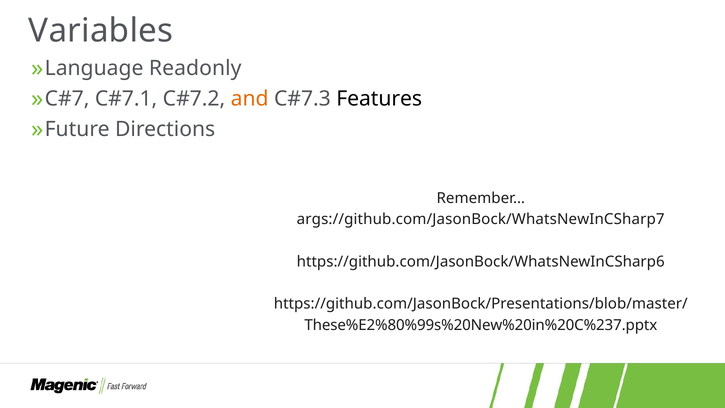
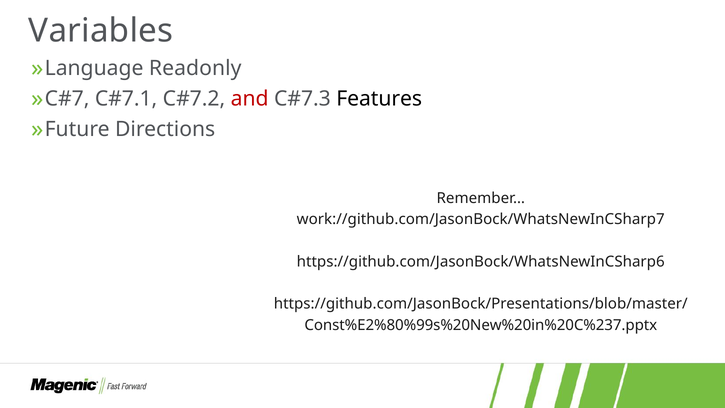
and colour: orange -> red
args://github.com/JasonBock/WhatsNewInCSharp7: args://github.com/JasonBock/WhatsNewInCSharp7 -> work://github.com/JasonBock/WhatsNewInCSharp7
These%E2%80%99s%20New%20in%20C%237.pptx: These%E2%80%99s%20New%20in%20C%237.pptx -> Const%E2%80%99s%20New%20in%20C%237.pptx
